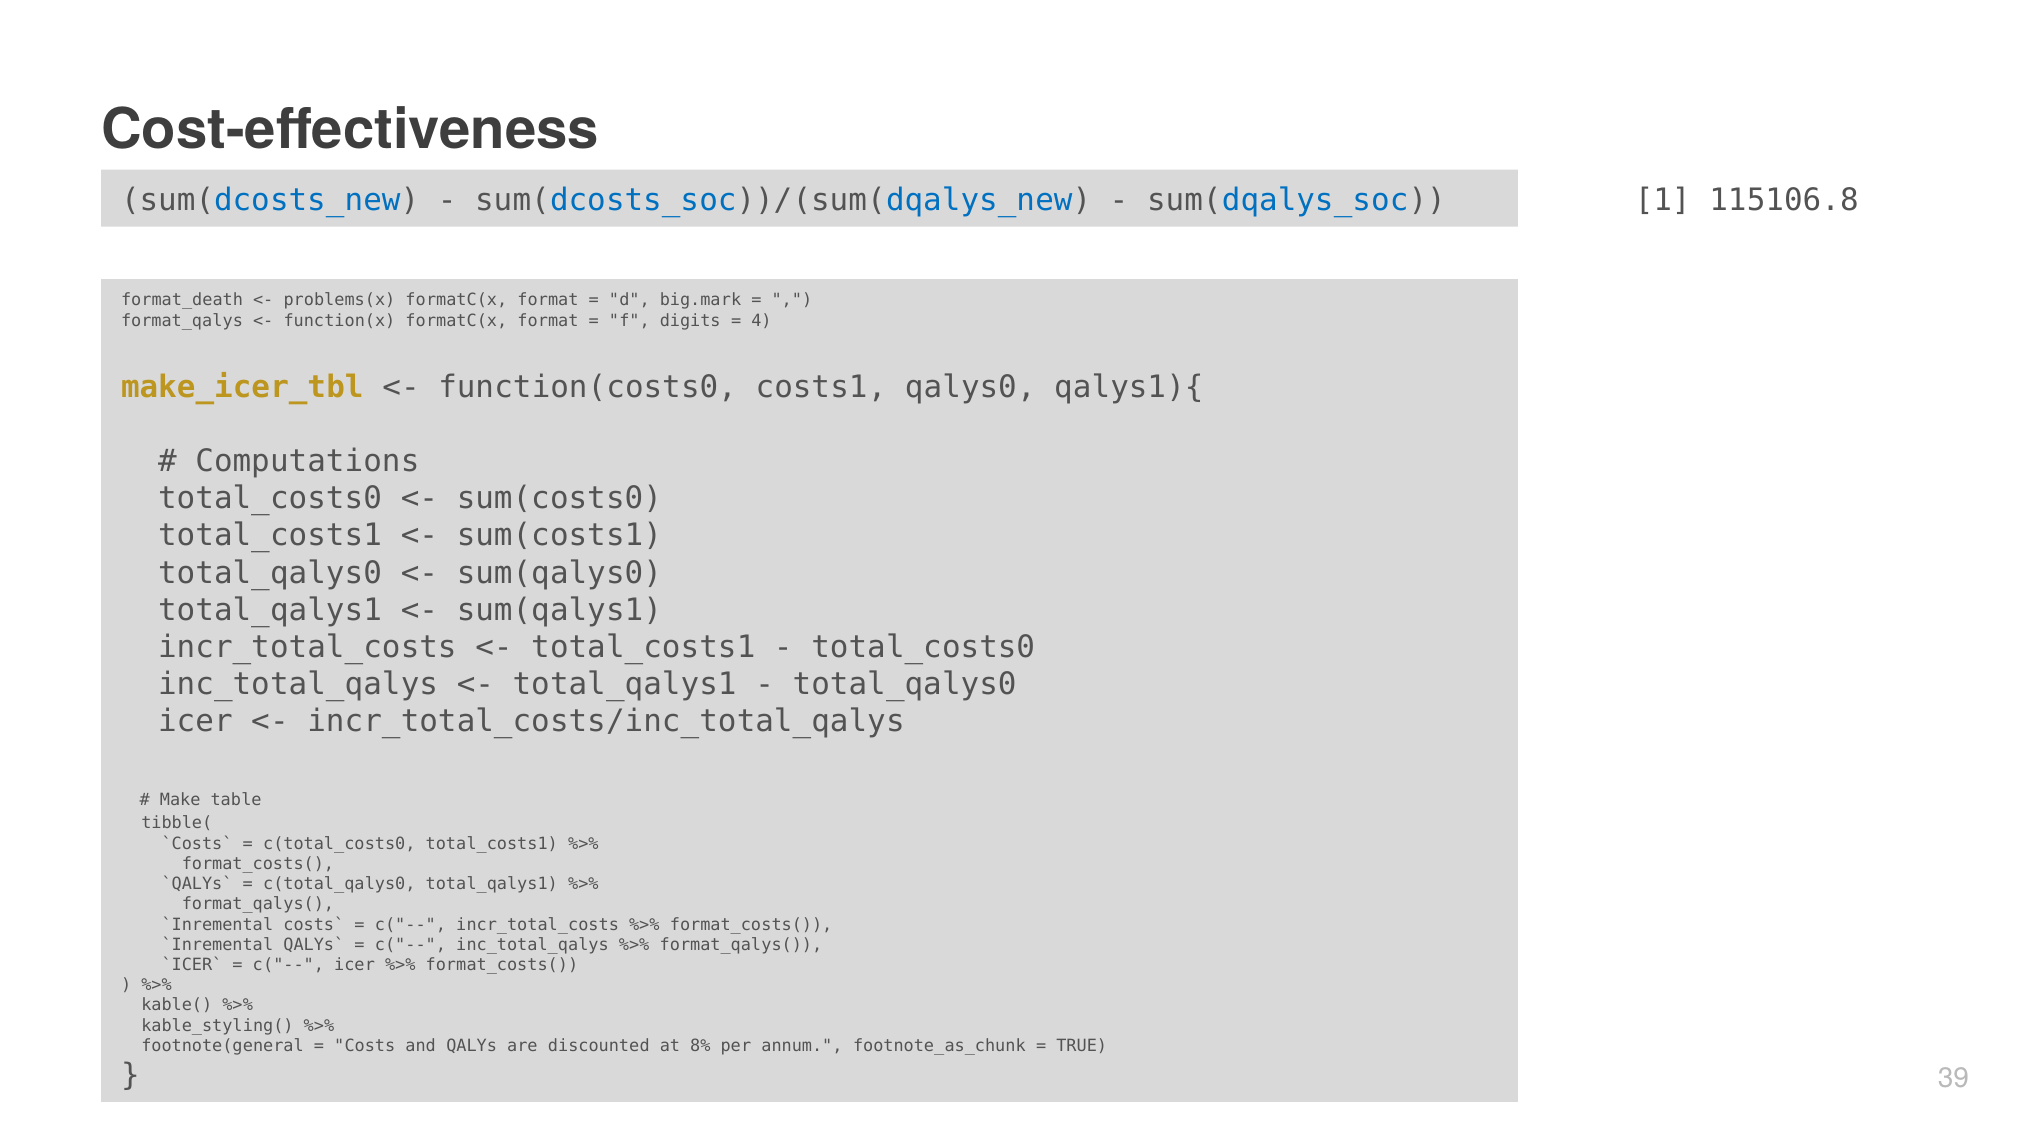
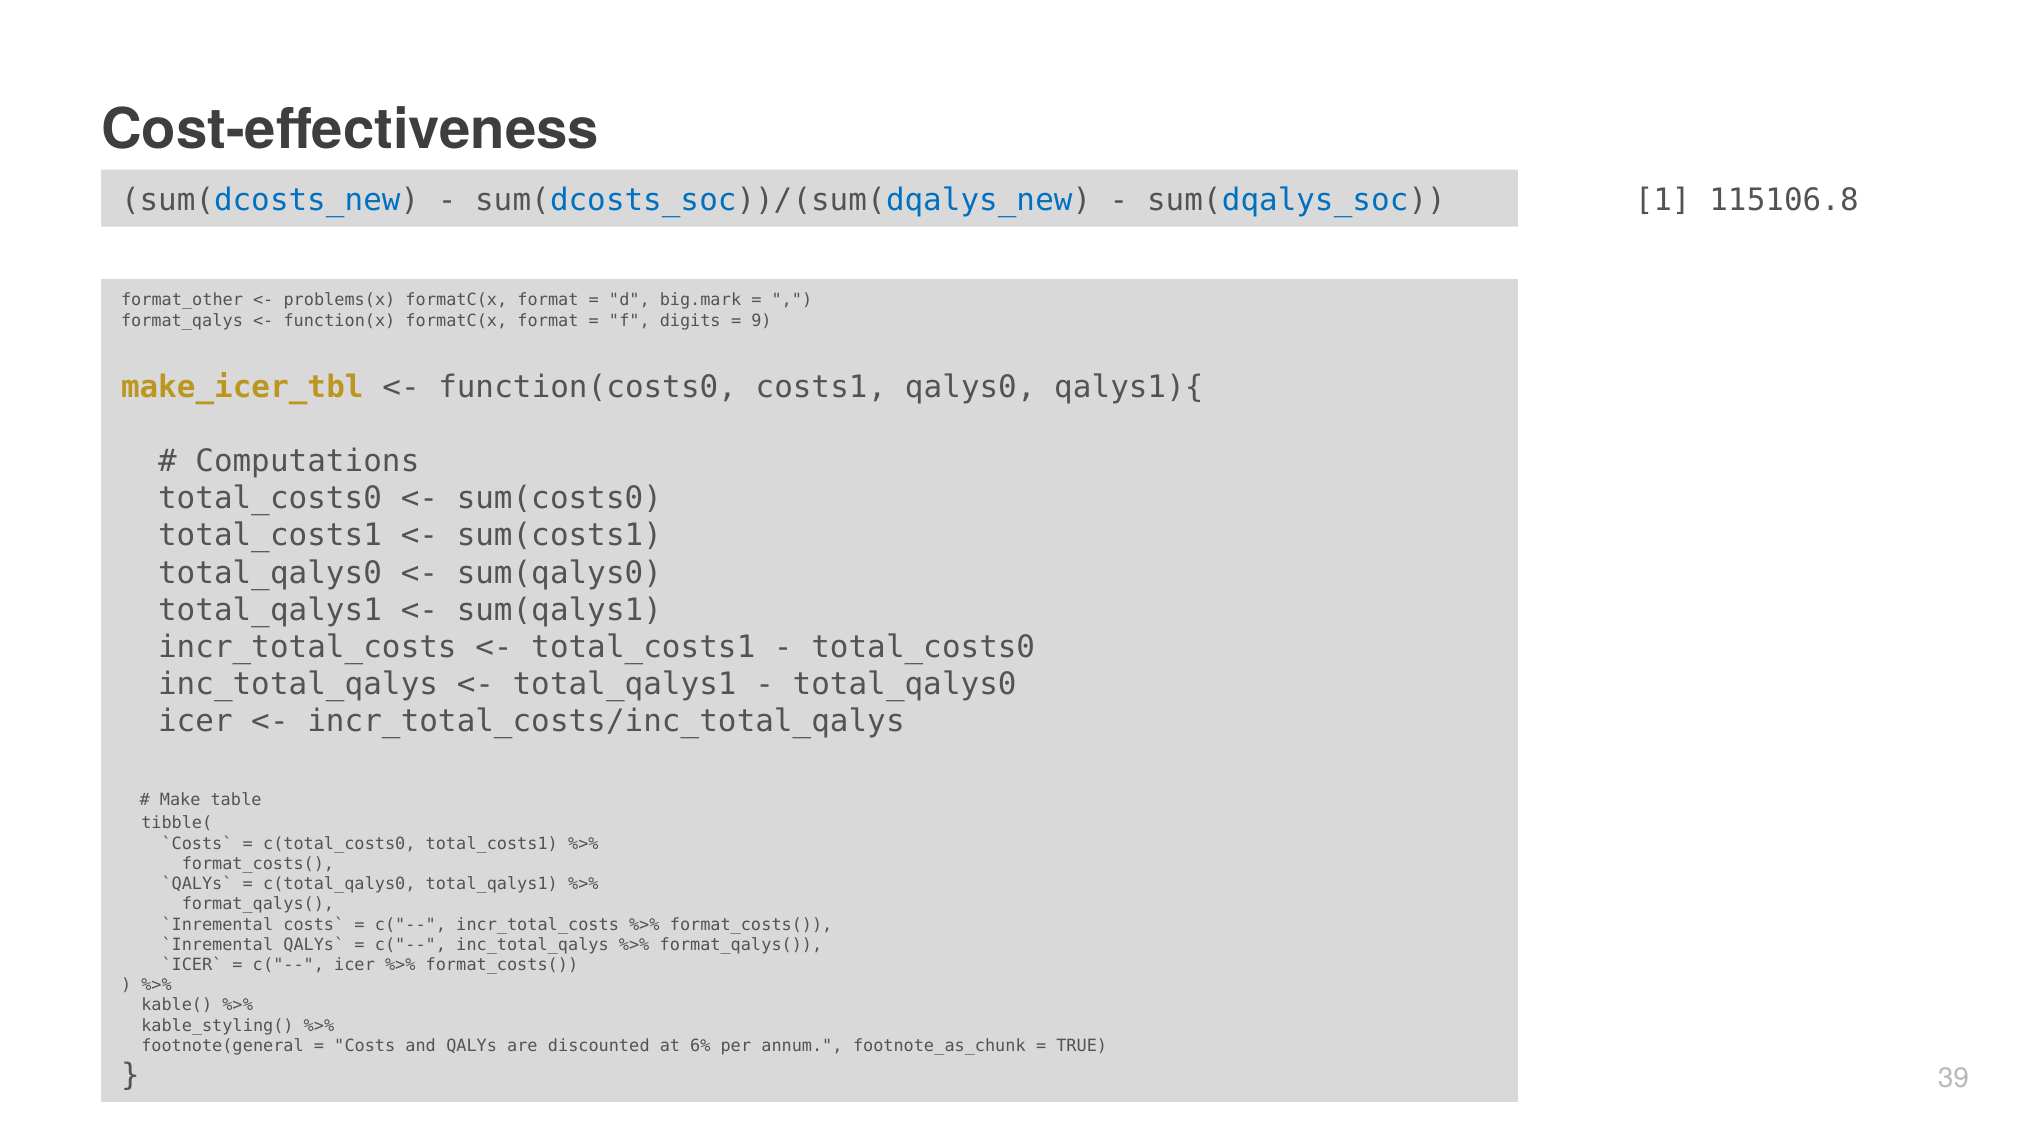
format_death: format_death -> format_other
4: 4 -> 9
8%: 8% -> 6%
